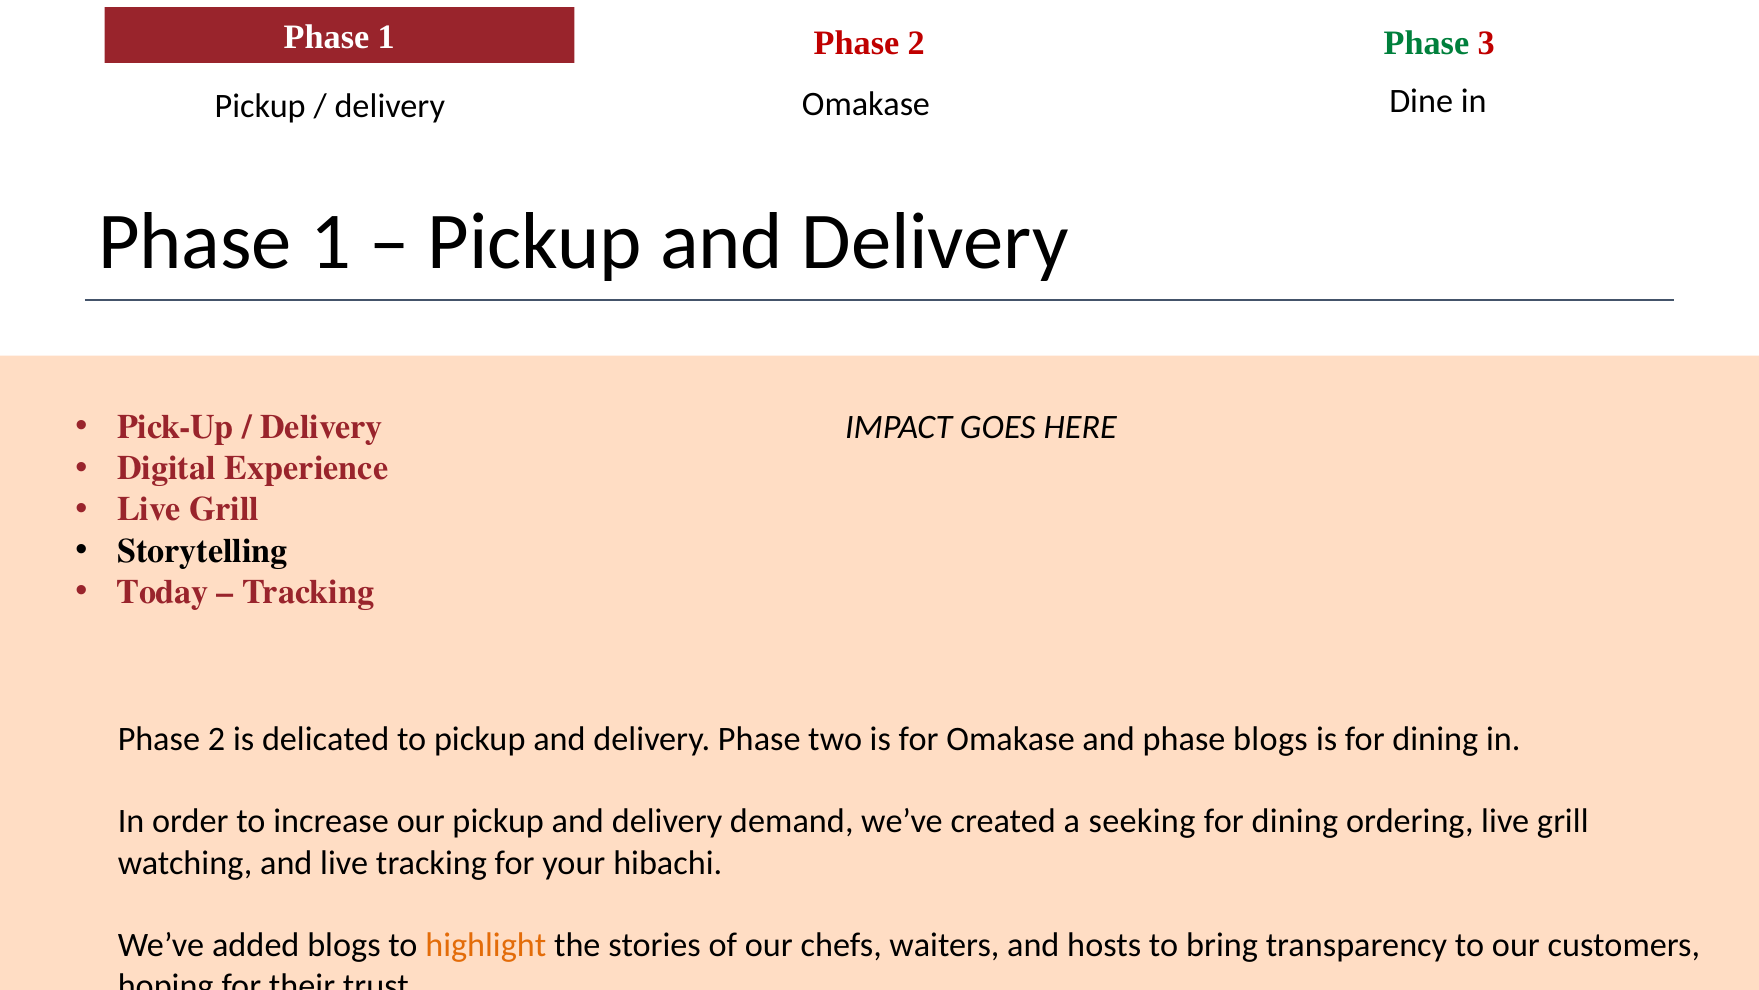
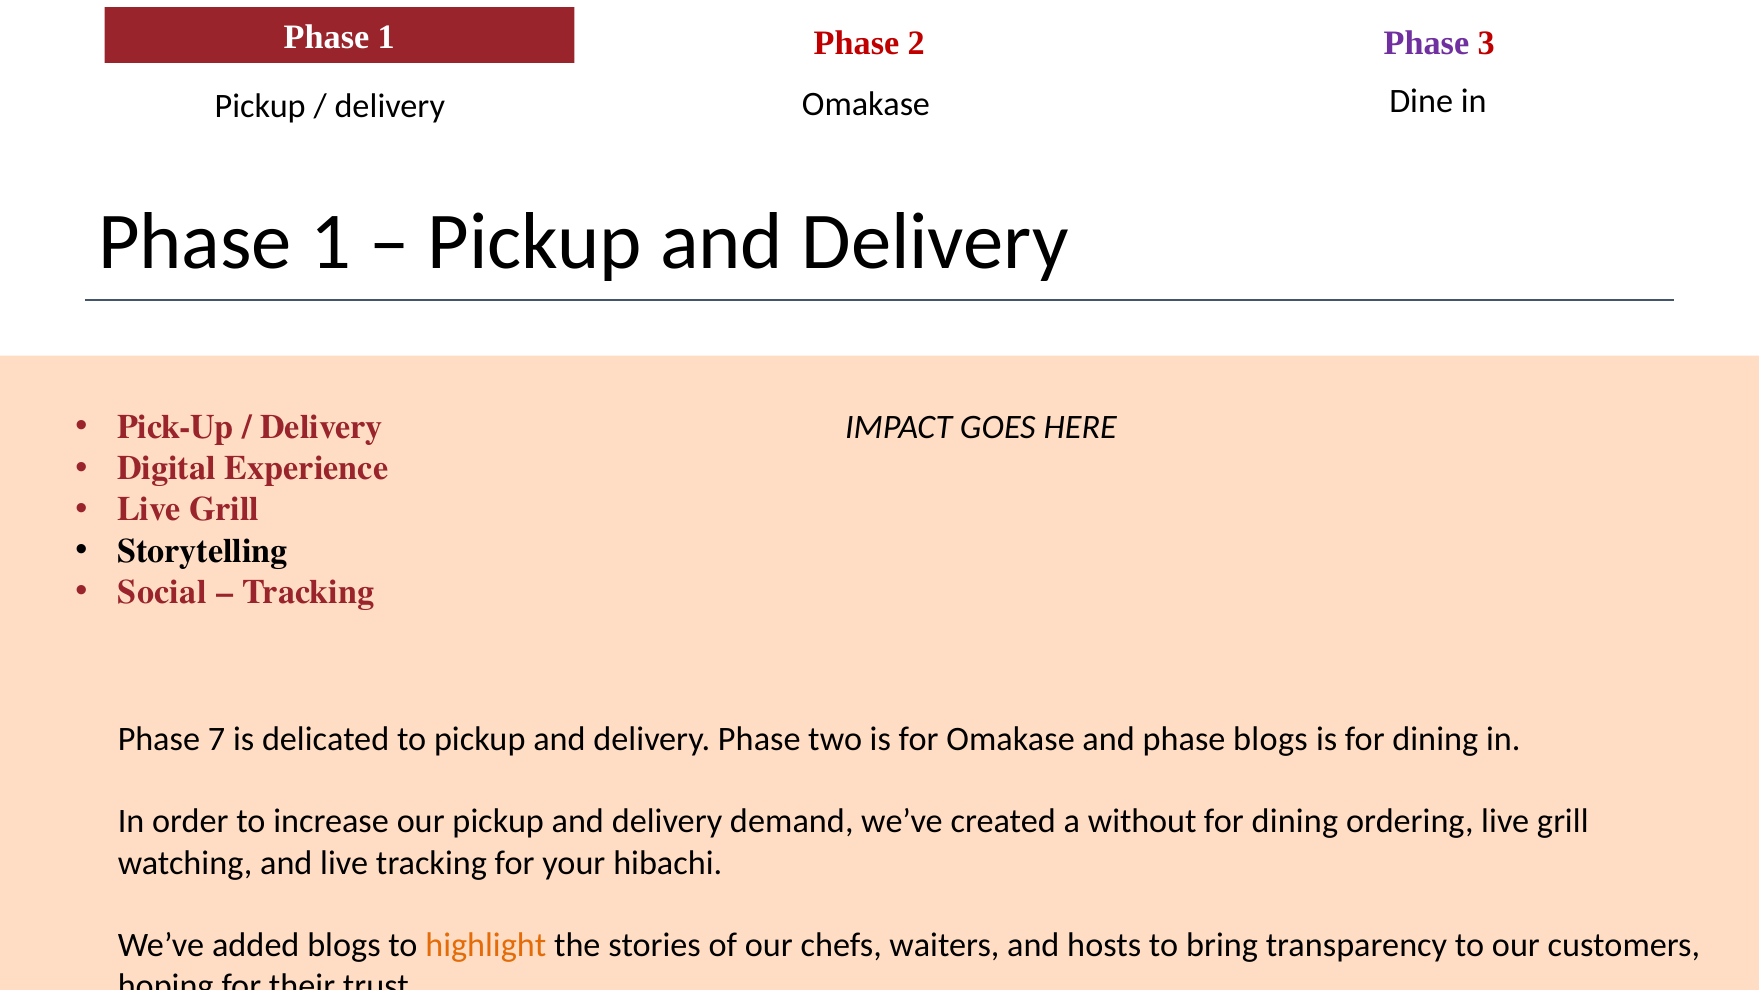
Phase at (1426, 43) colour: green -> purple
Today: Today -> Social
2 at (217, 739): 2 -> 7
seeking: seeking -> without
